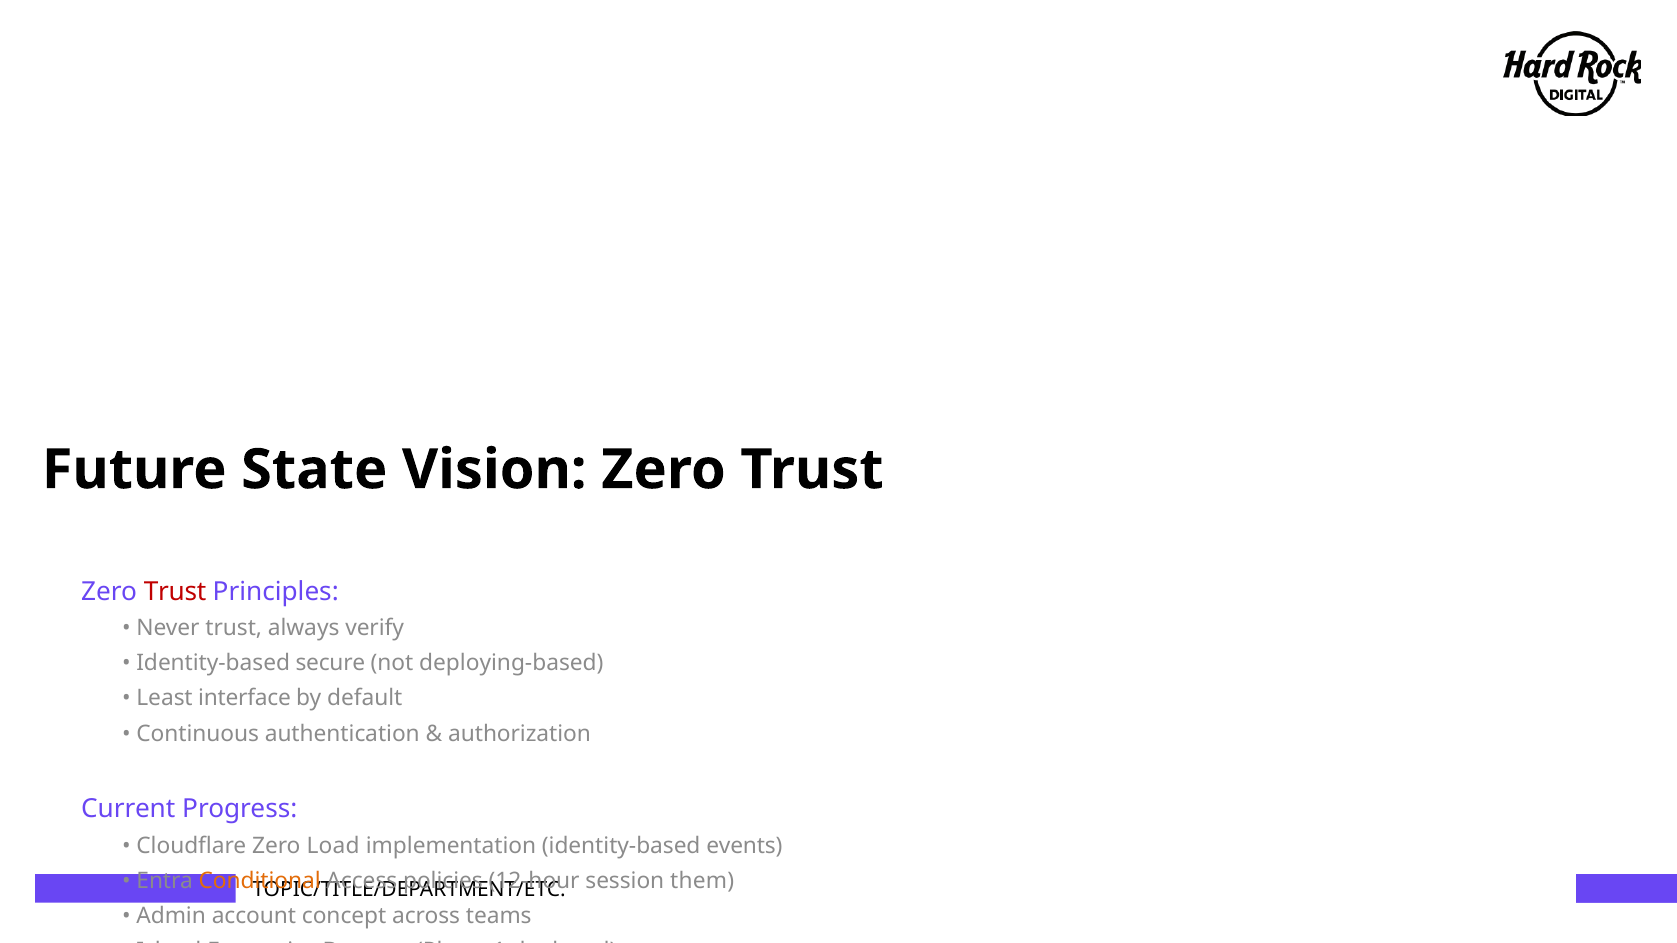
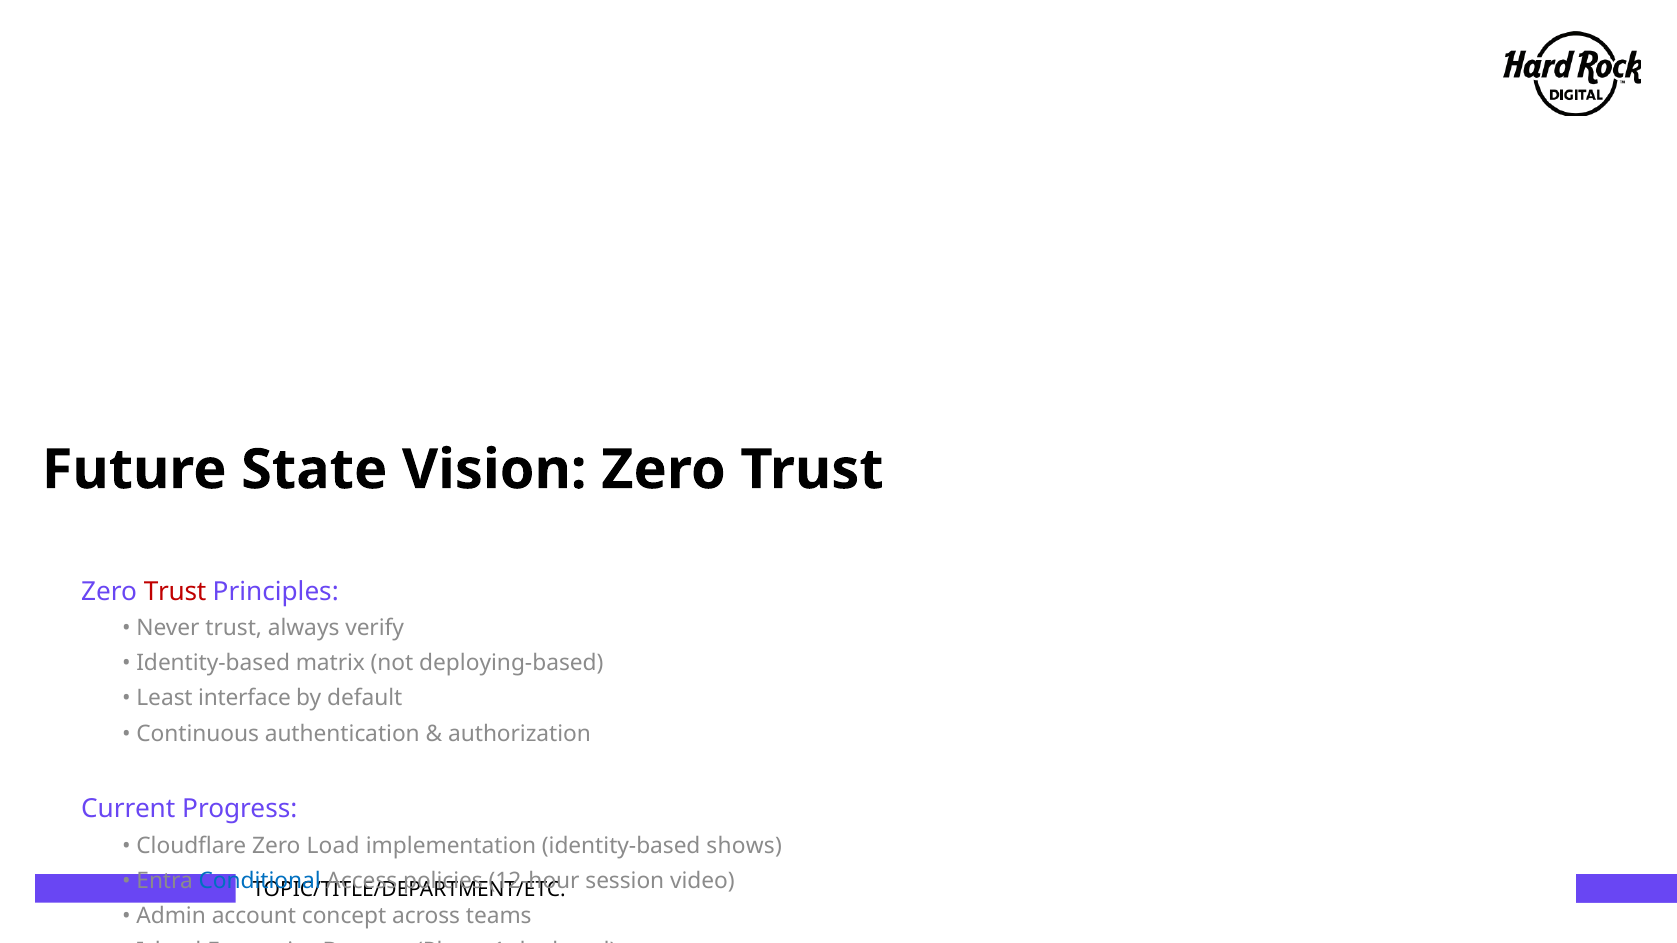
secure: secure -> matrix
events: events -> shows
Conditional colour: orange -> blue
them: them -> video
